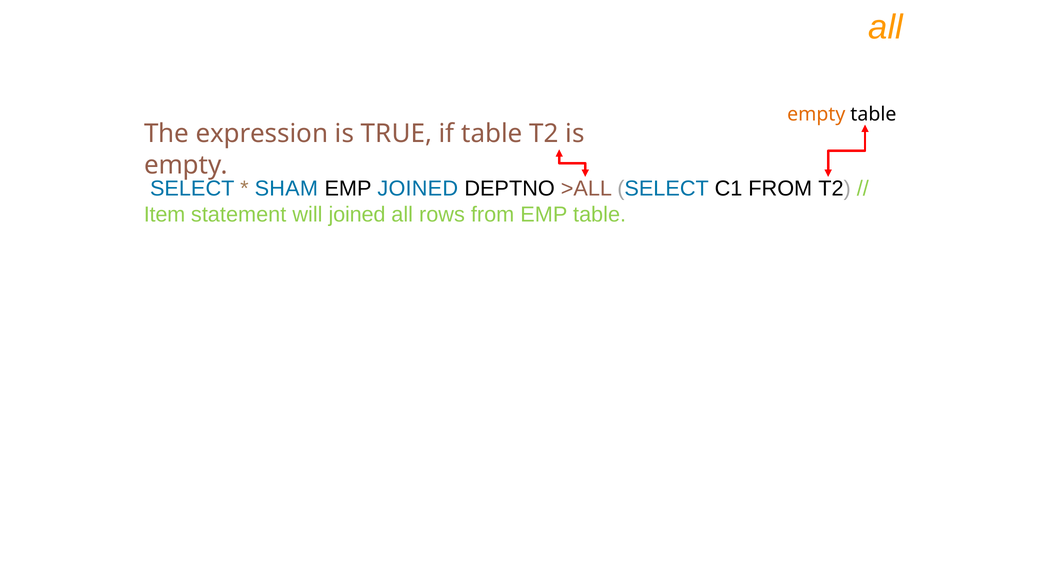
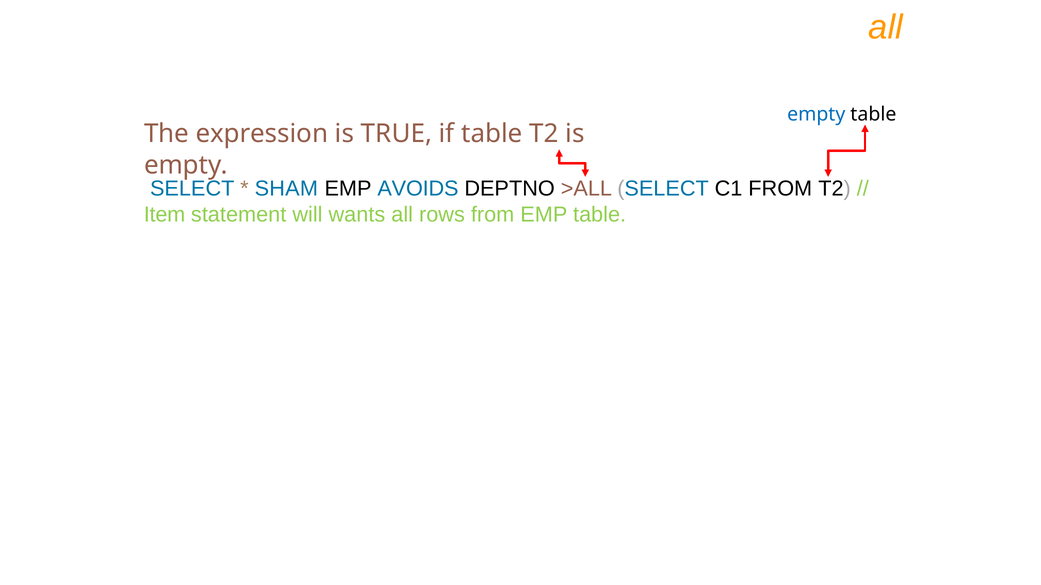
empty at (816, 114) colour: orange -> blue
EMP JOINED: JOINED -> AVOIDS
will joined: joined -> wants
